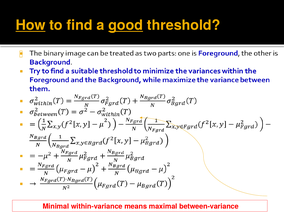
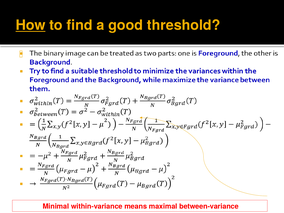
good underline: present -> none
